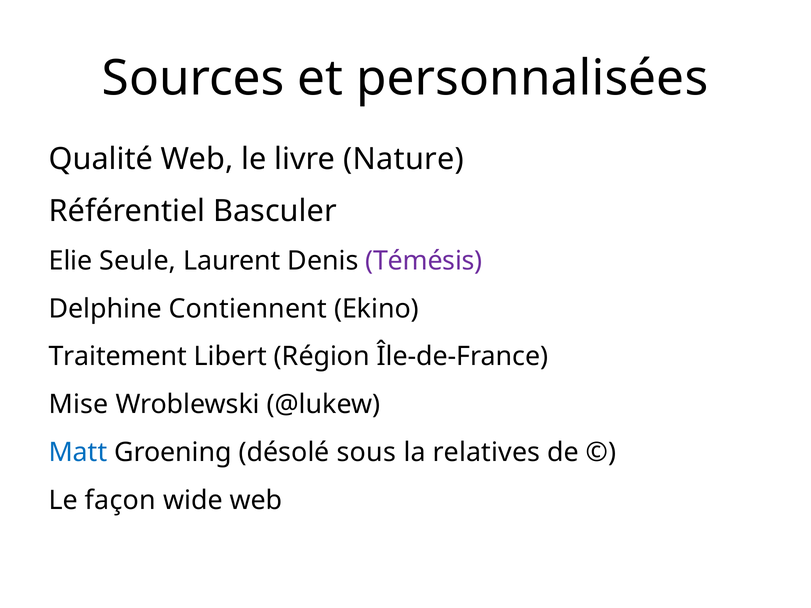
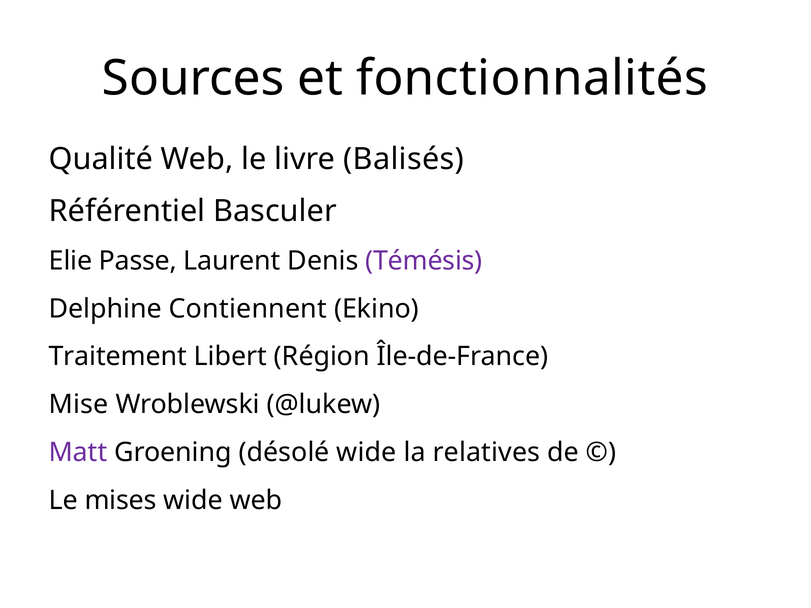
personnalisées: personnalisées -> fonctionnalités
Nature: Nature -> Balisés
Seule: Seule -> Passe
Matt colour: blue -> purple
désolé sous: sous -> wide
façon: façon -> mises
